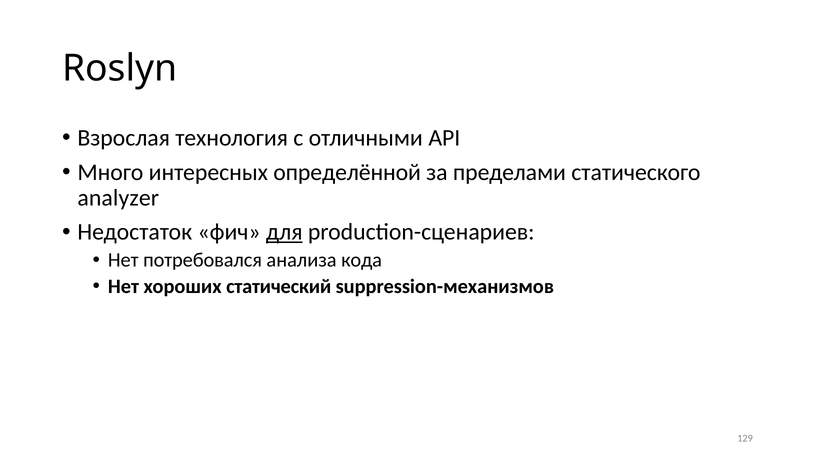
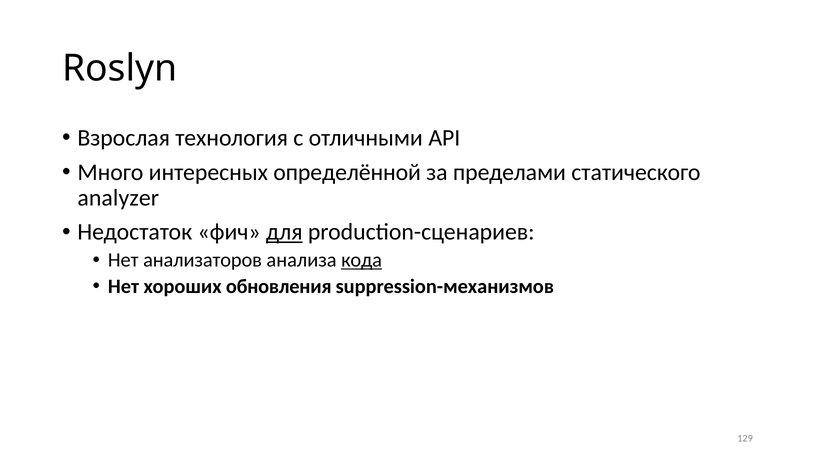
потребовался: потребовался -> анализаторов
кода underline: none -> present
статический: статический -> обновления
